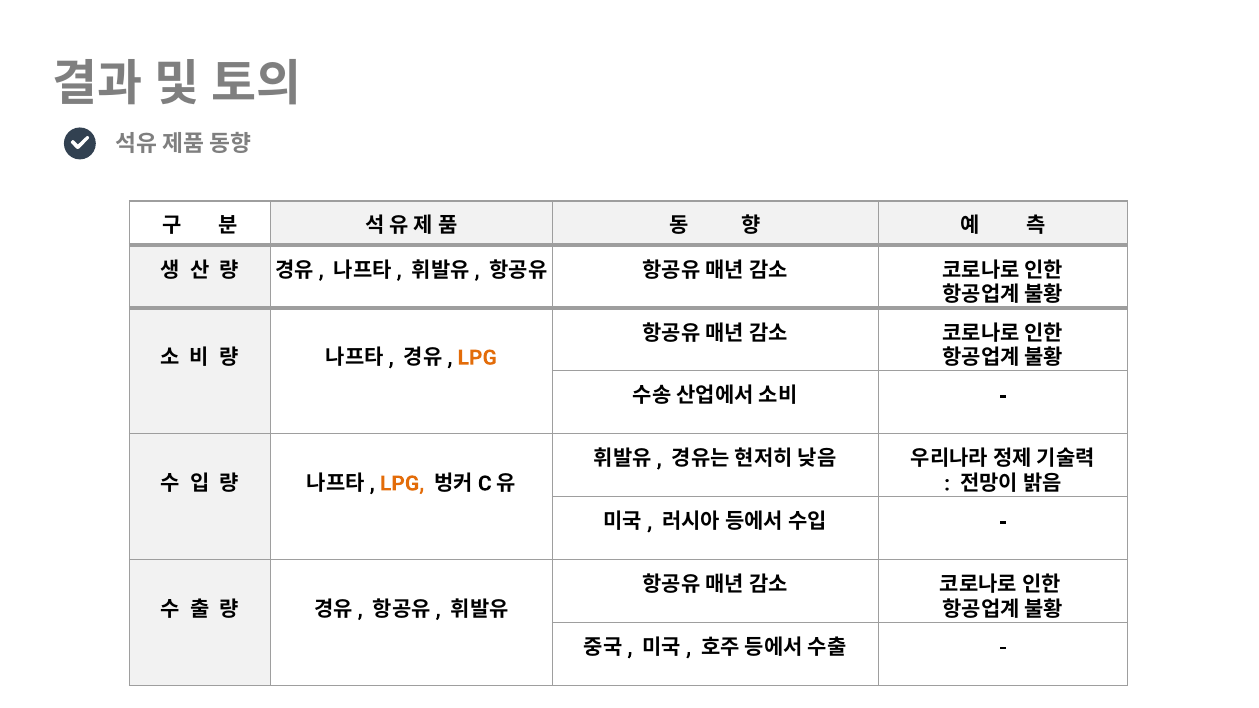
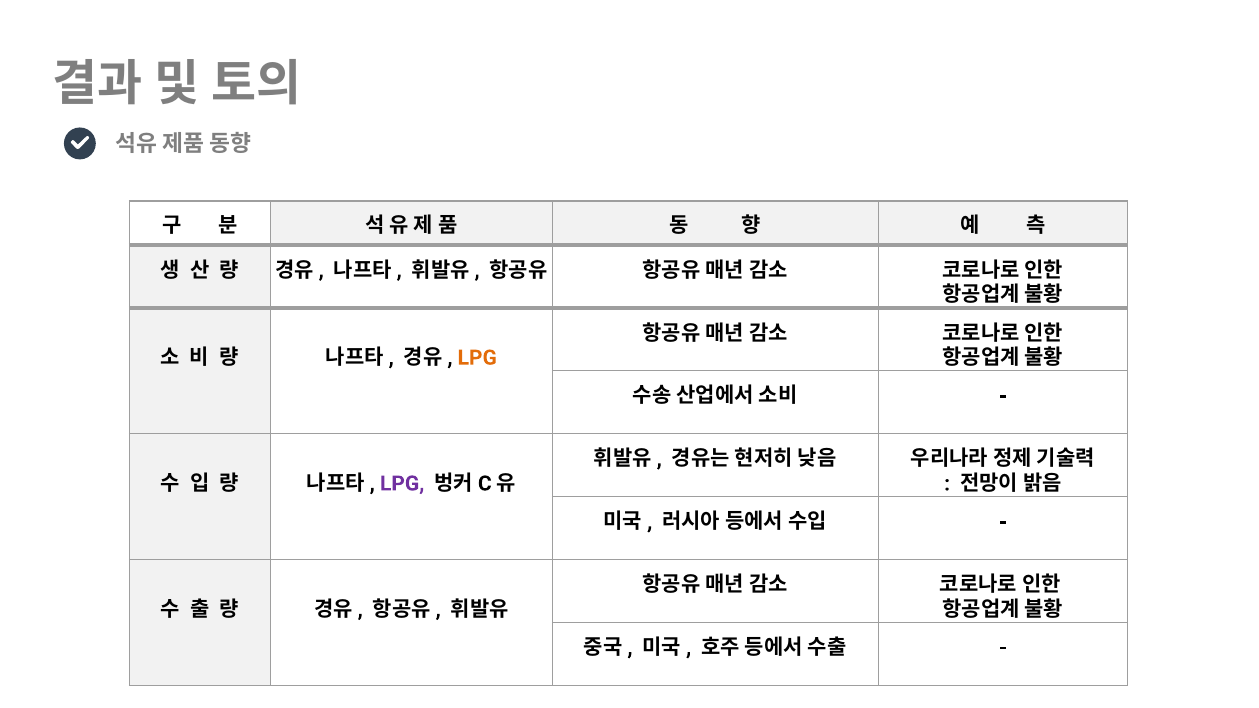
LPG at (402, 484) colour: orange -> purple
